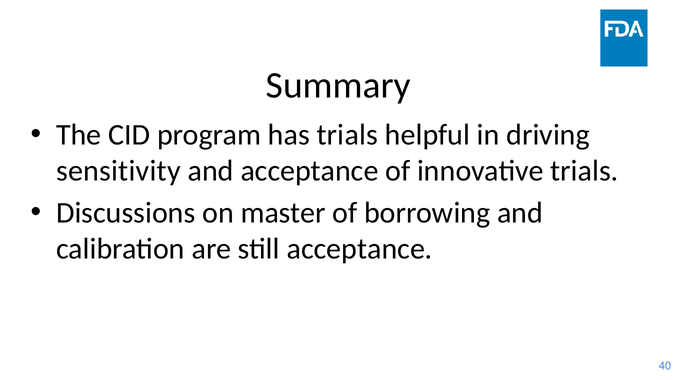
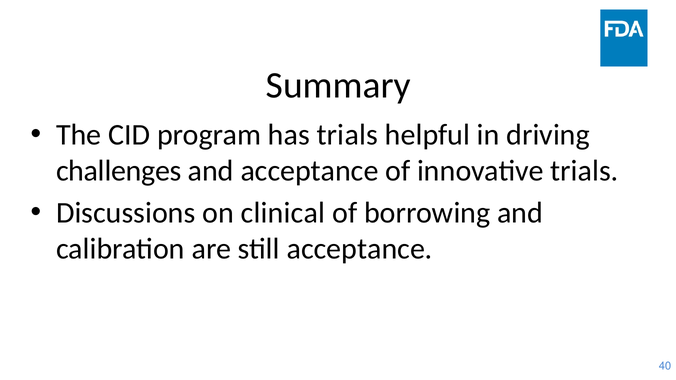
sensitivity: sensitivity -> challenges
master: master -> clinical
